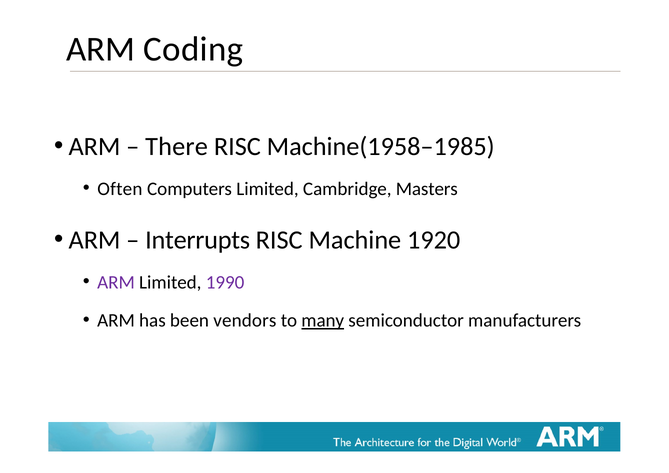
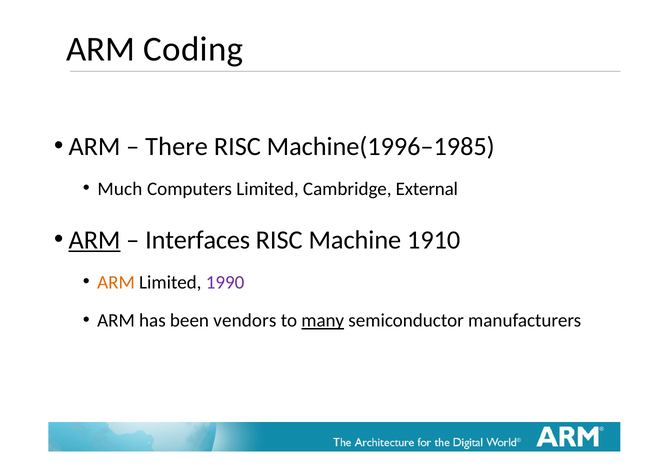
Machine(1958–1985: Machine(1958–1985 -> Machine(1996–1985
Often: Often -> Much
Masters: Masters -> External
ARM at (95, 240) underline: none -> present
Interrupts: Interrupts -> Interfaces
1920: 1920 -> 1910
ARM at (116, 282) colour: purple -> orange
